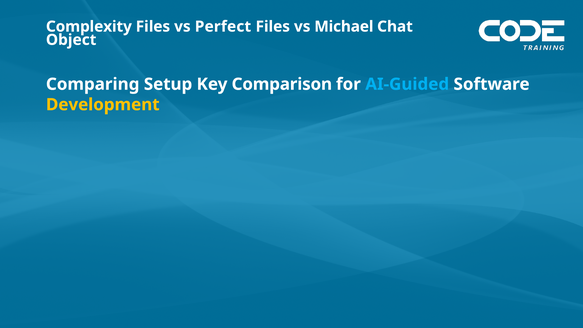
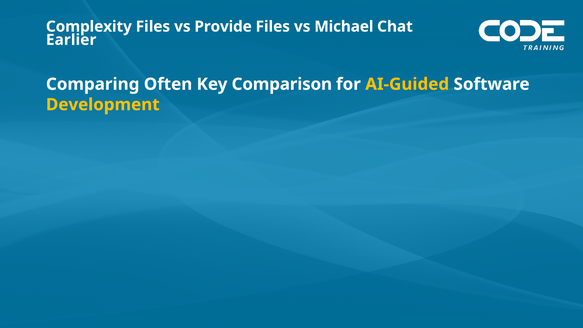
Perfect: Perfect -> Provide
Object: Object -> Earlier
Setup: Setup -> Often
AI-Guided colour: light blue -> yellow
